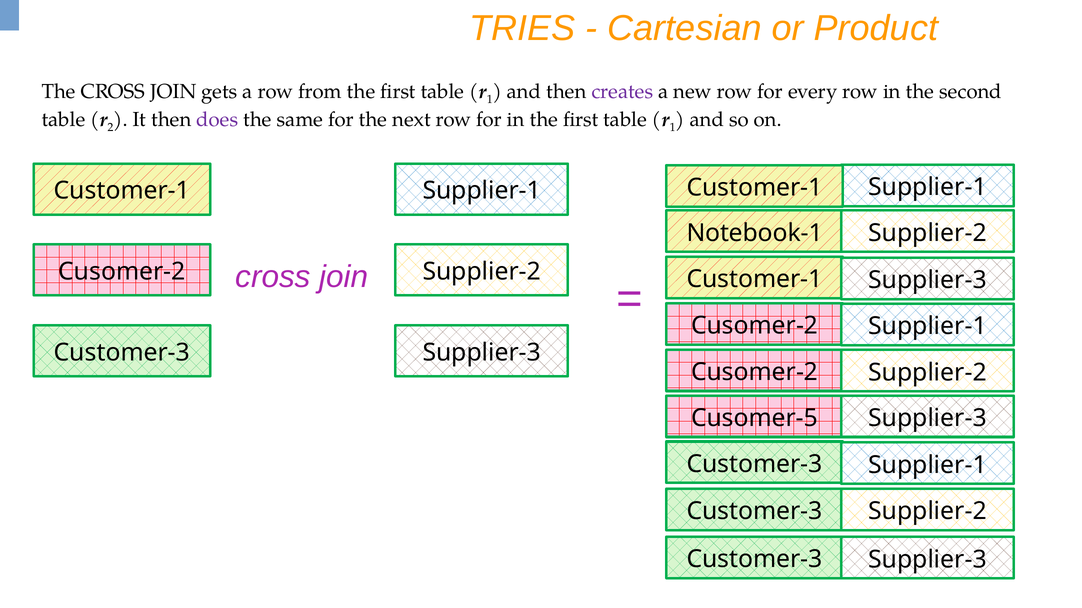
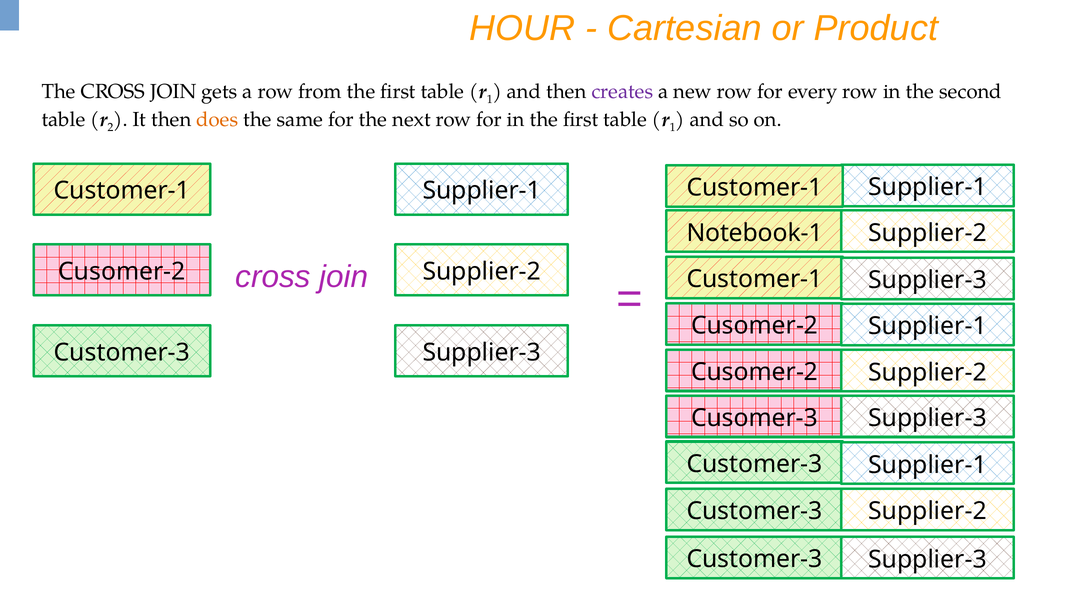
TRIES: TRIES -> HOUR
does colour: purple -> orange
Cusomer-5: Cusomer-5 -> Cusomer-3
